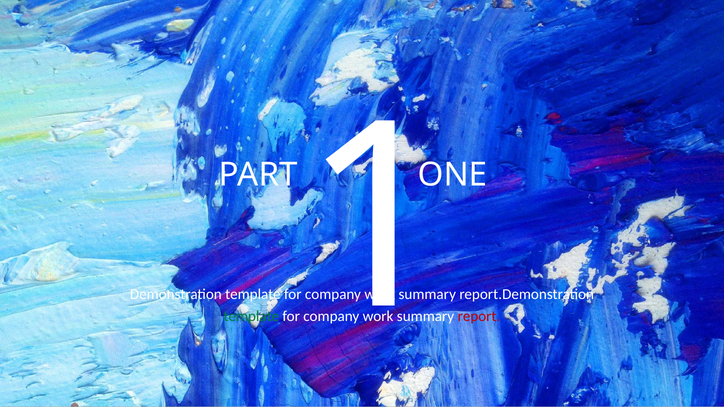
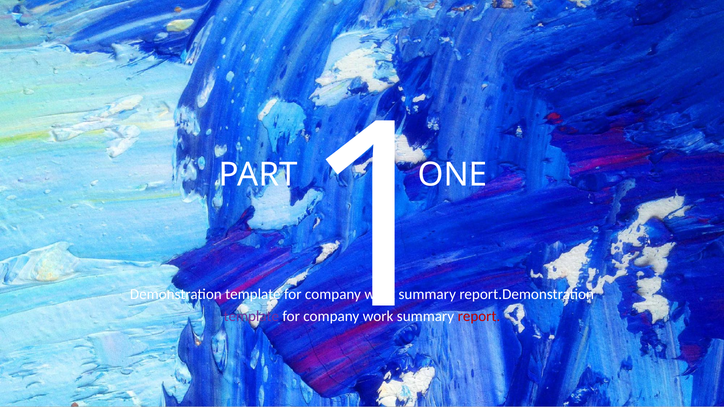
template at (251, 316) colour: green -> purple
